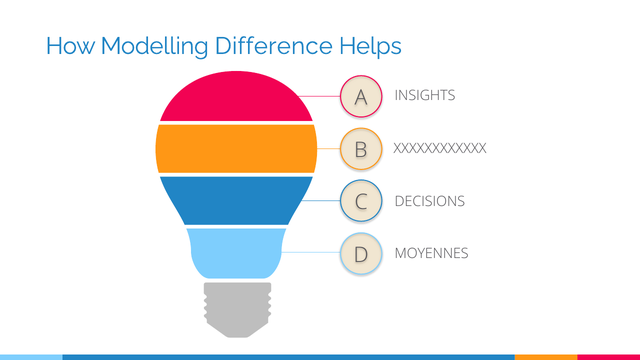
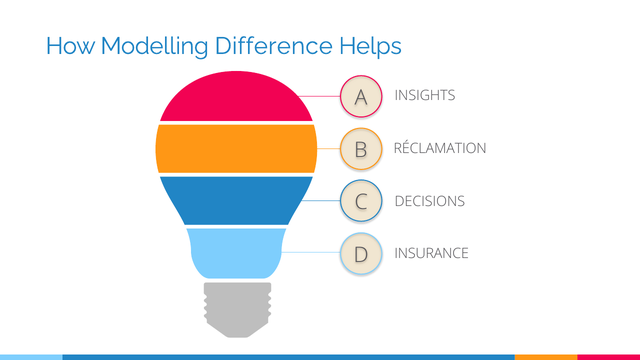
XXXXXXXXXXXX: XXXXXXXXXXXX -> RÉCLAMATION
MOYENNES: MOYENNES -> INSURANCE
